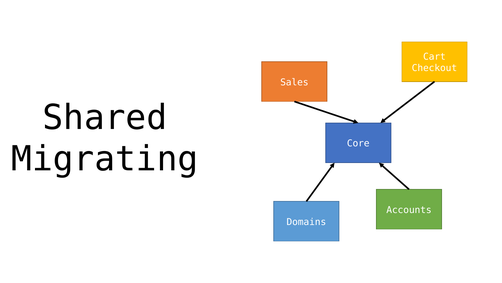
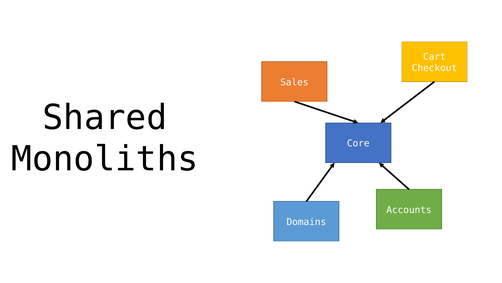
Migrating: Migrating -> Monoliths
